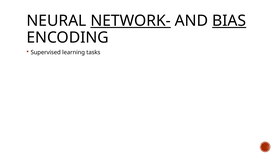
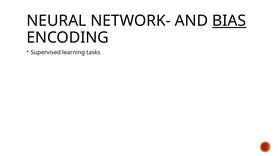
NETWORK- underline: present -> none
